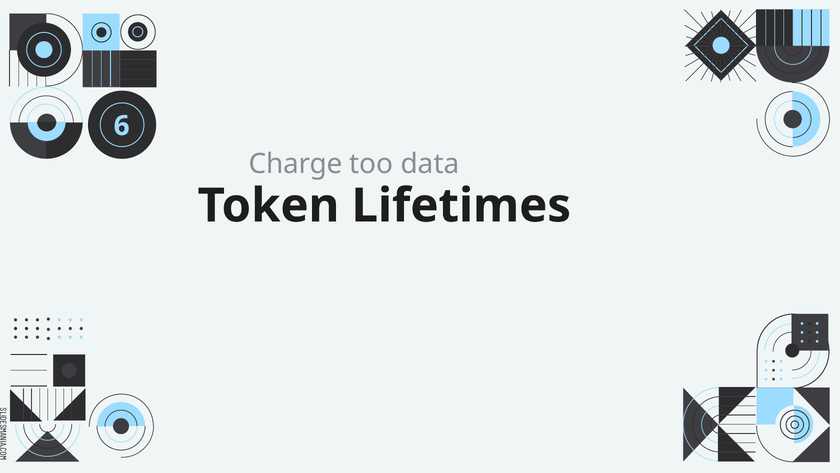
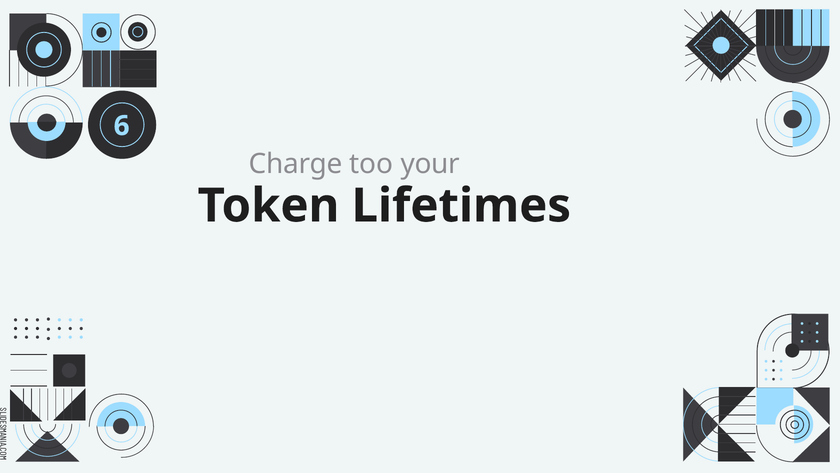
data: data -> your
